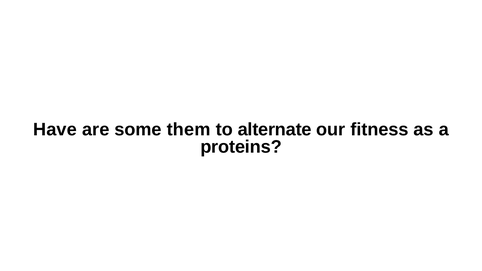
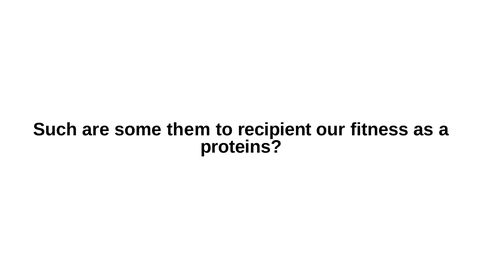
Have: Have -> Such
alternate: alternate -> recipient
